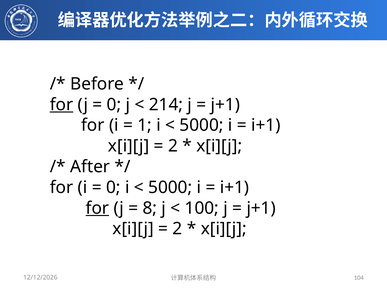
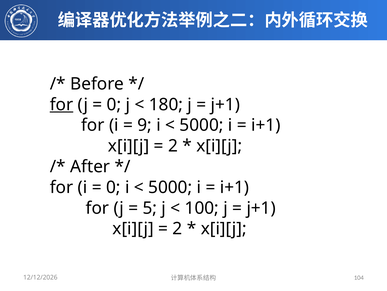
214: 214 -> 180
1: 1 -> 9
for at (97, 208) underline: present -> none
8: 8 -> 5
